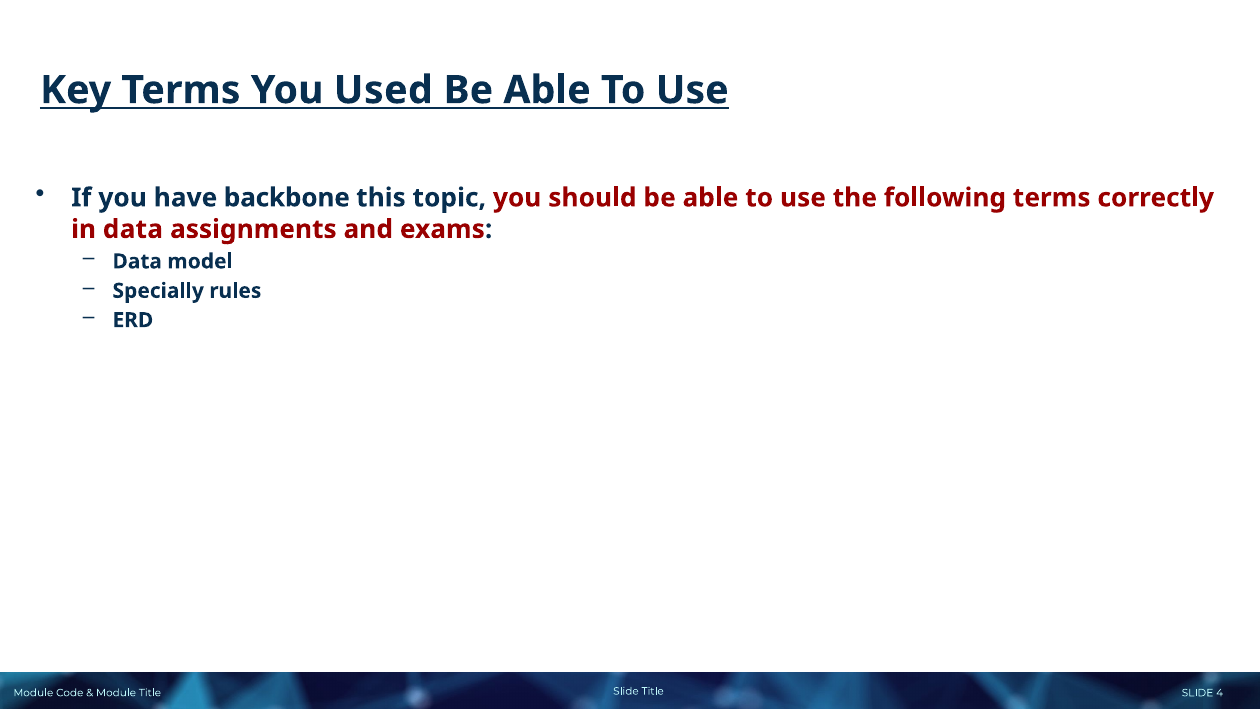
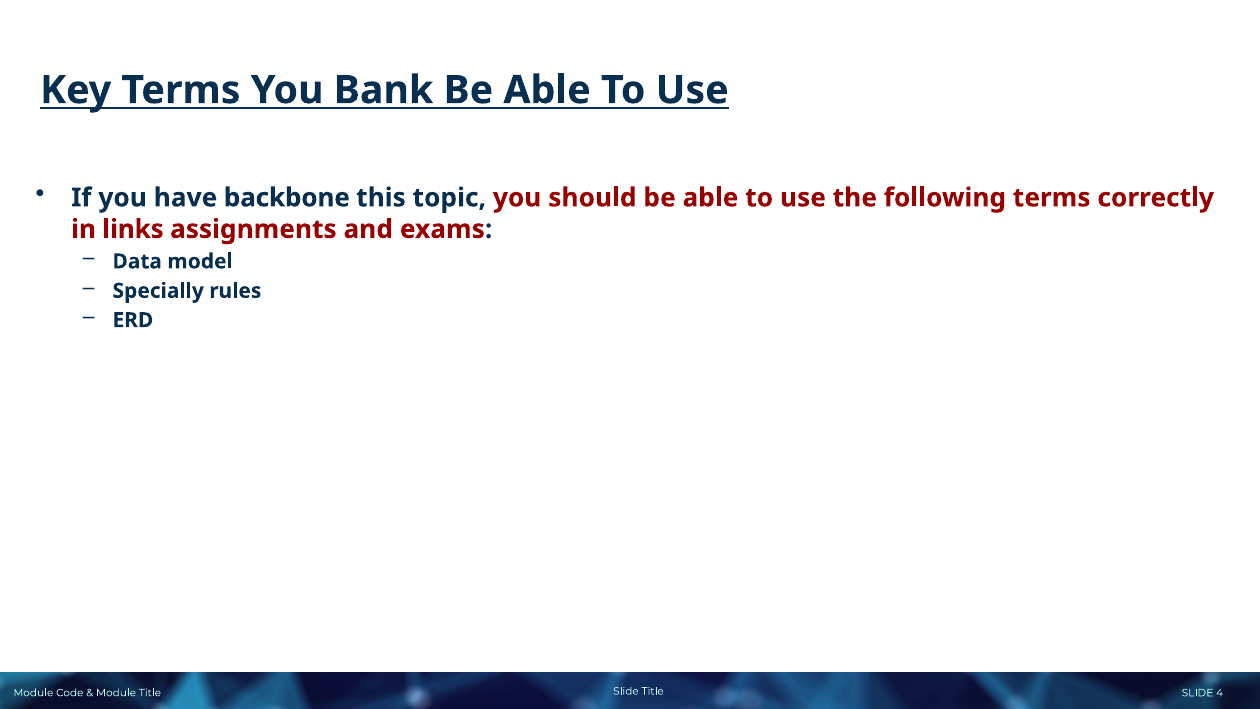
Used: Used -> Bank
in data: data -> links
